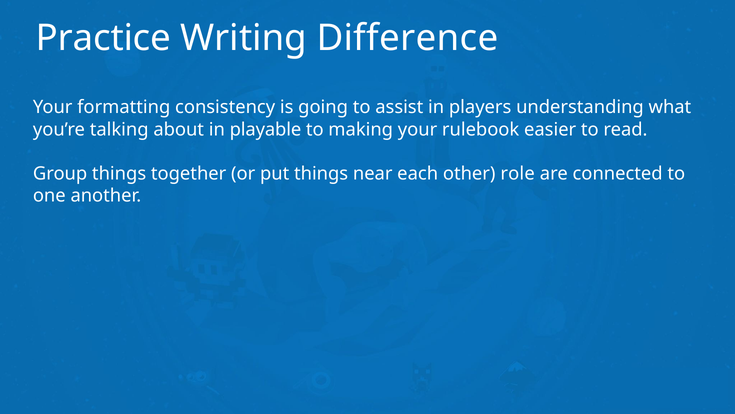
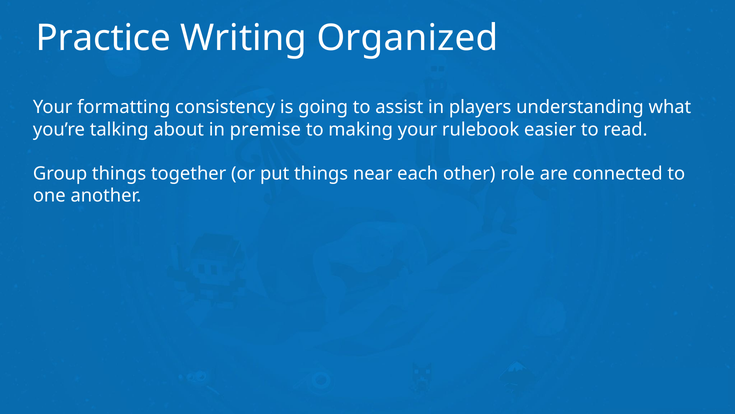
Difference: Difference -> Organized
playable: playable -> premise
